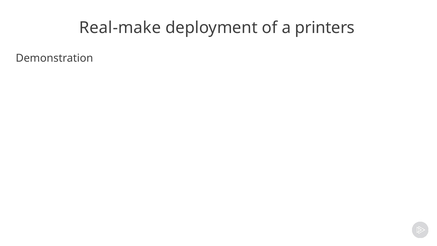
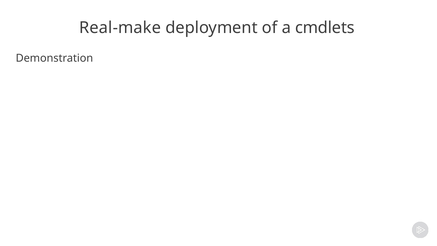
printers: printers -> cmdlets
